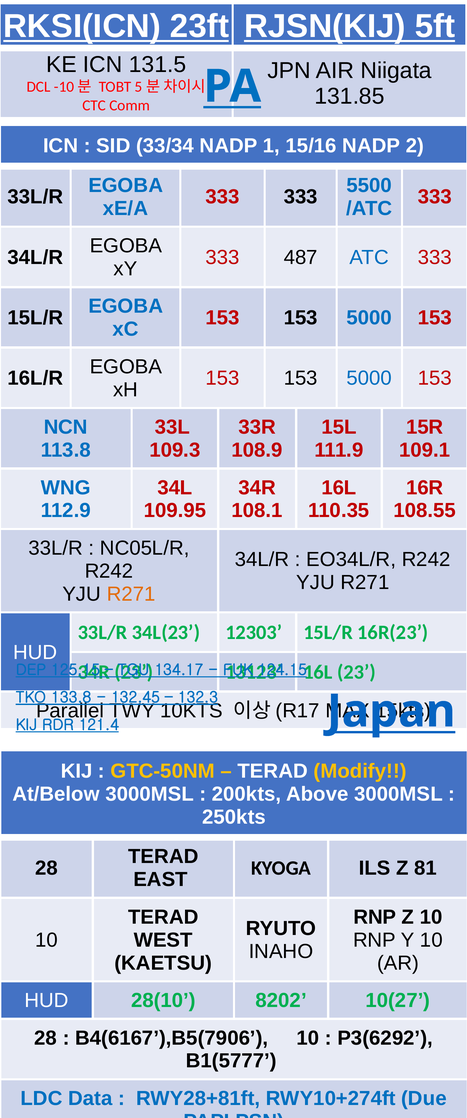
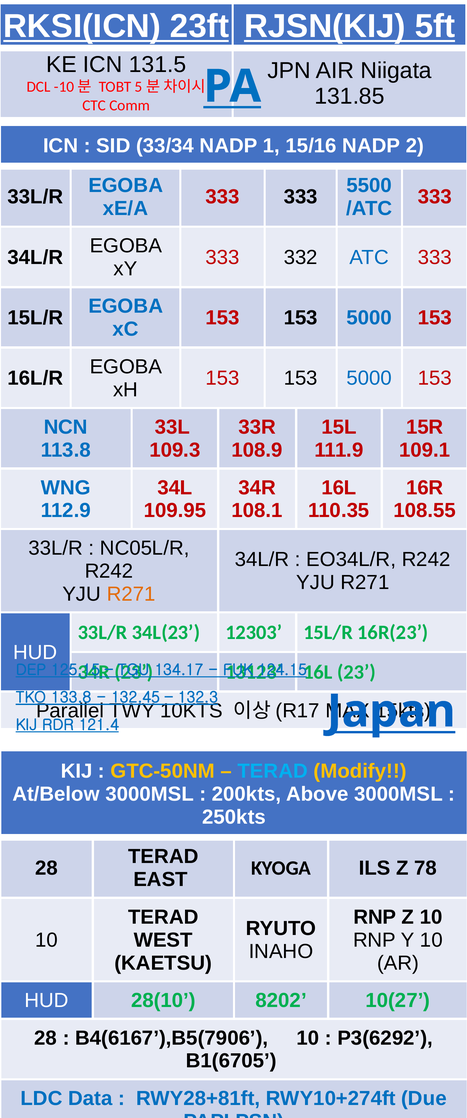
487: 487 -> 332
TERAD at (273, 771) colour: white -> light blue
81: 81 -> 78
B1(5777: B1(5777 -> B1(6705
